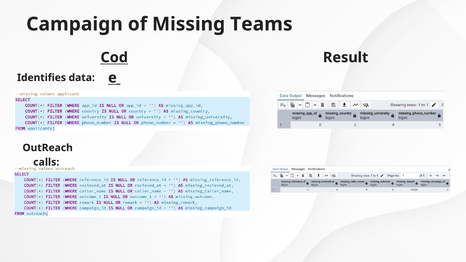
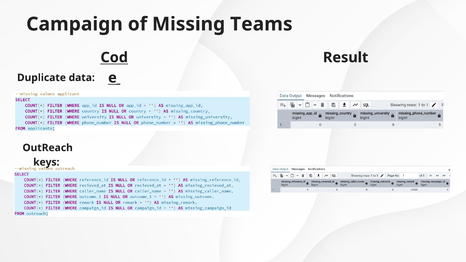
Identifies: Identifies -> Duplicate
calls: calls -> keys
